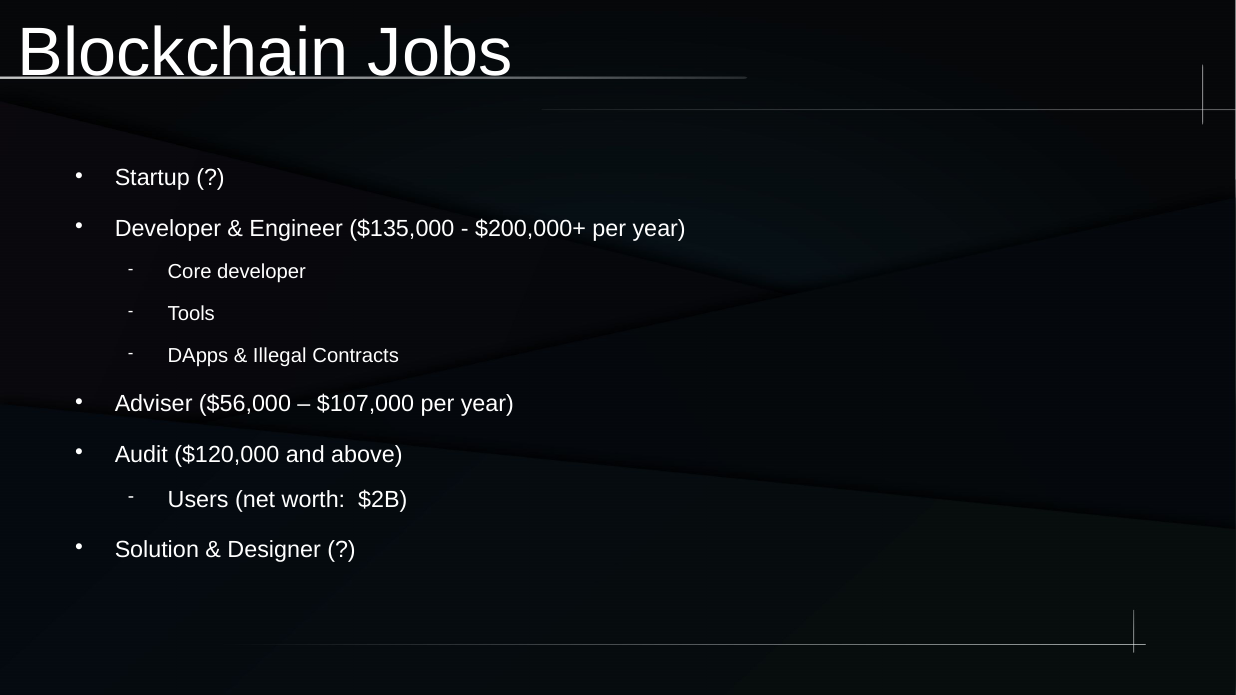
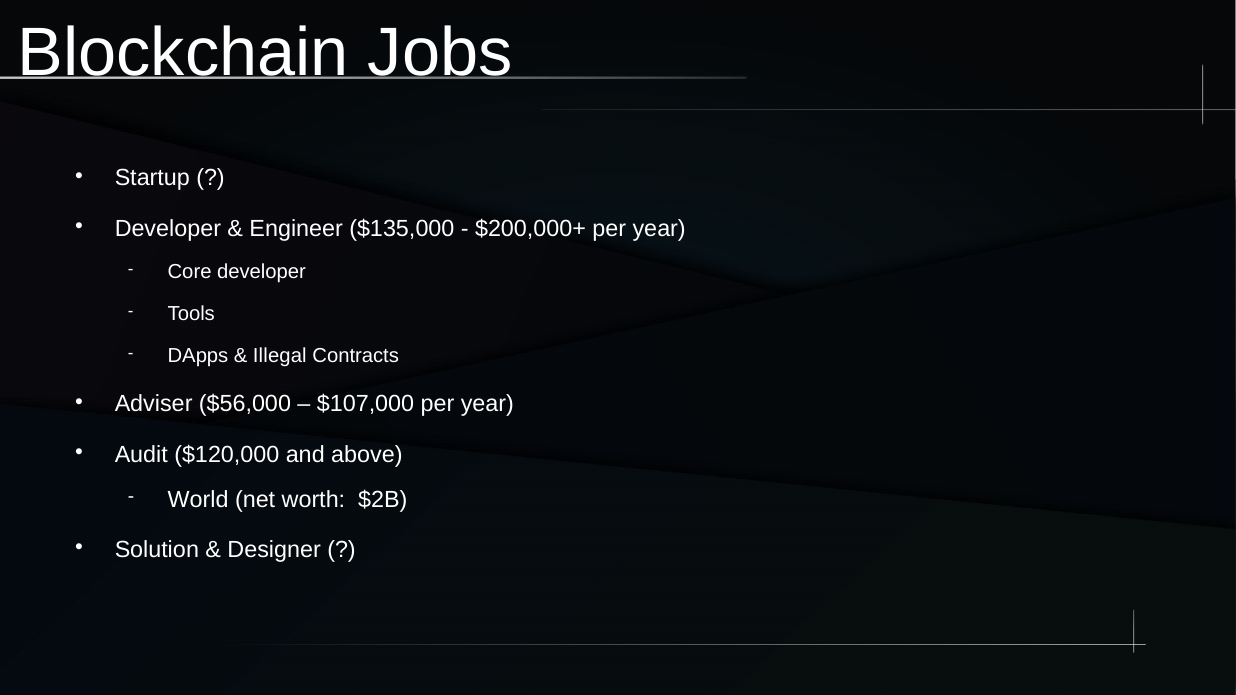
Users: Users -> World
